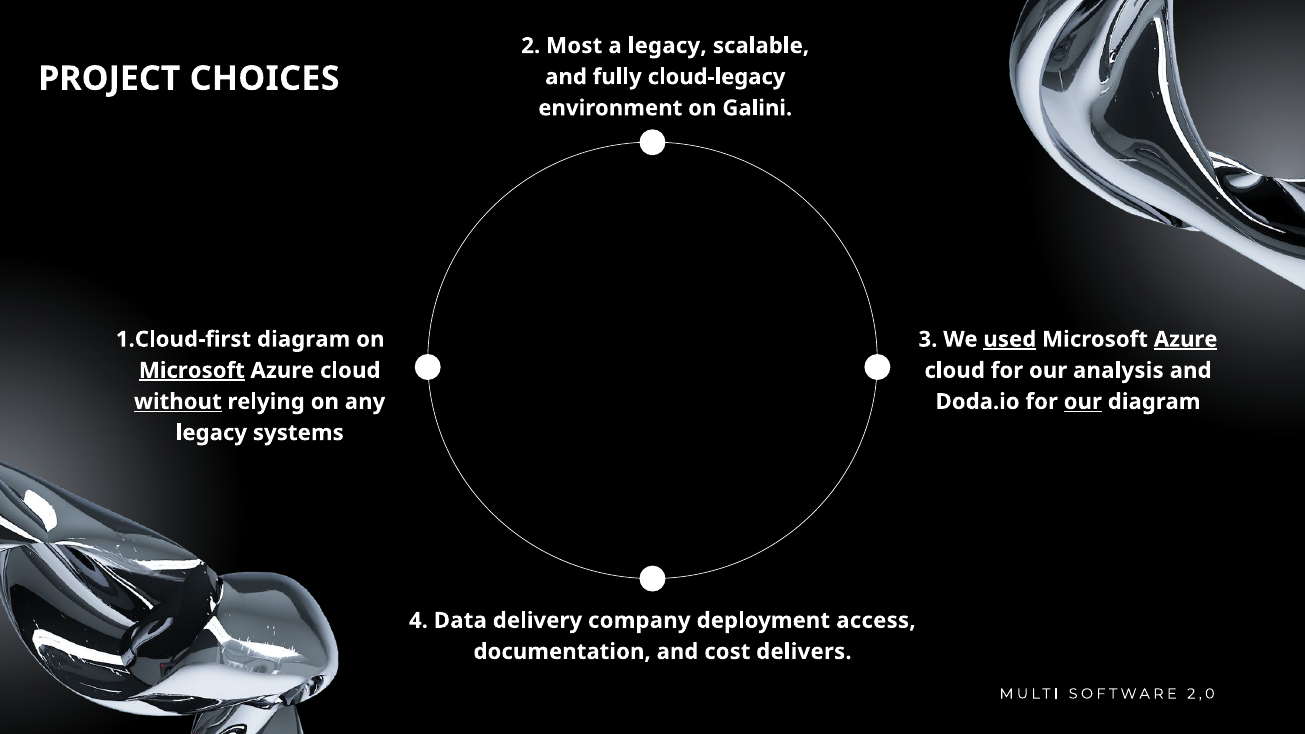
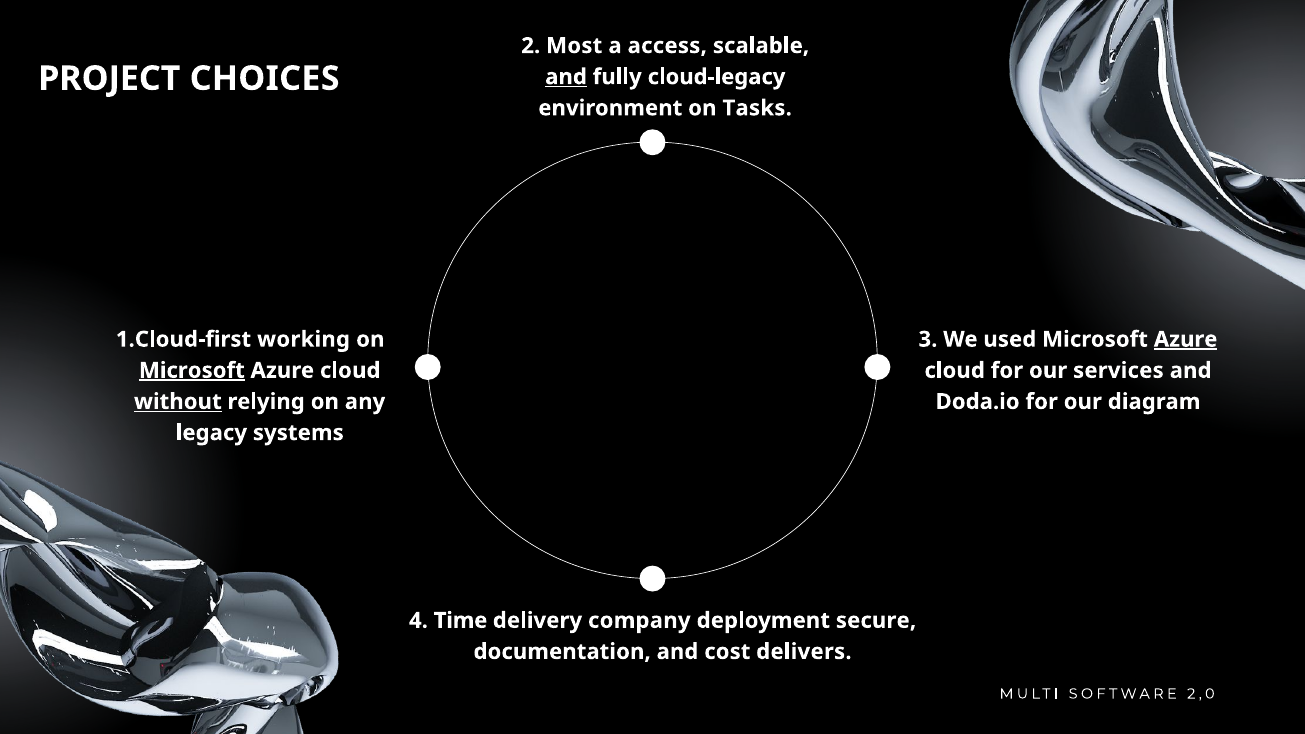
a legacy: legacy -> access
and at (566, 77) underline: none -> present
Galini: Galini -> Tasks
diagram at (304, 339): diagram -> working
used underline: present -> none
analysis: analysis -> services
our at (1083, 402) underline: present -> none
Data: Data -> Time
access: access -> secure
